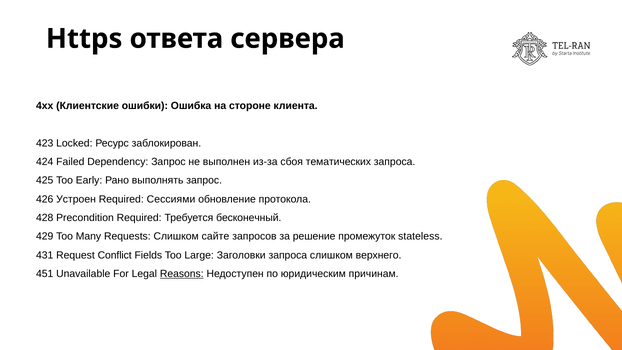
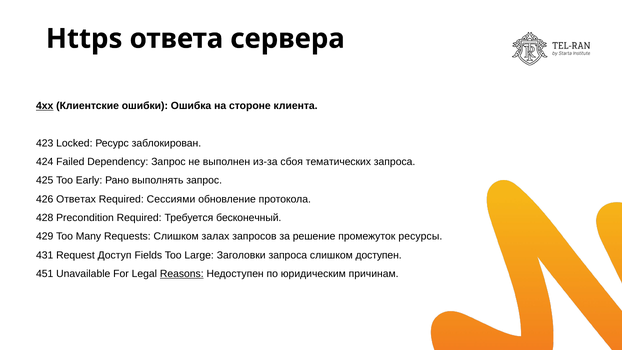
4xx underline: none -> present
Устроен: Устроен -> Ответах
сайте: сайте -> залах
stateless: stateless -> ресурсы
Conflict: Conflict -> Доступ
верхнего: верхнего -> доступен
